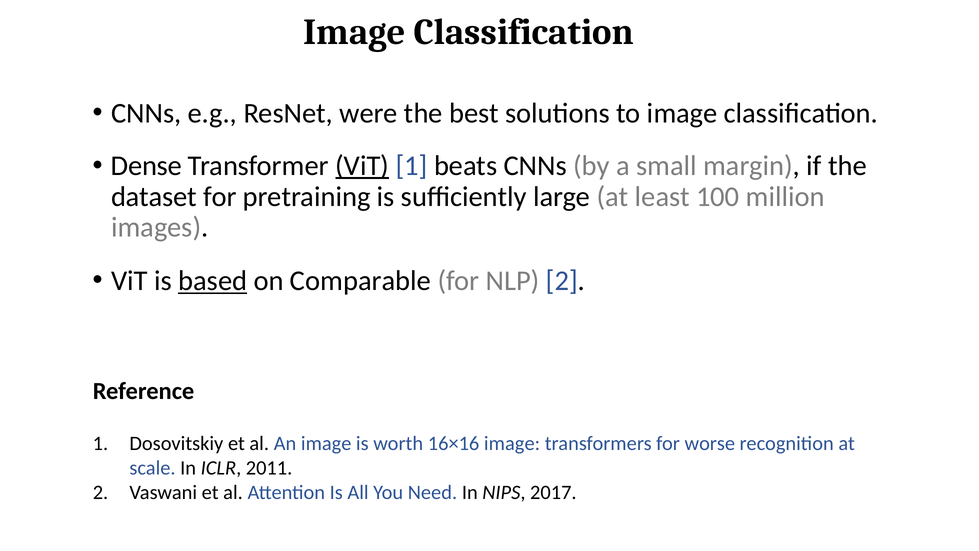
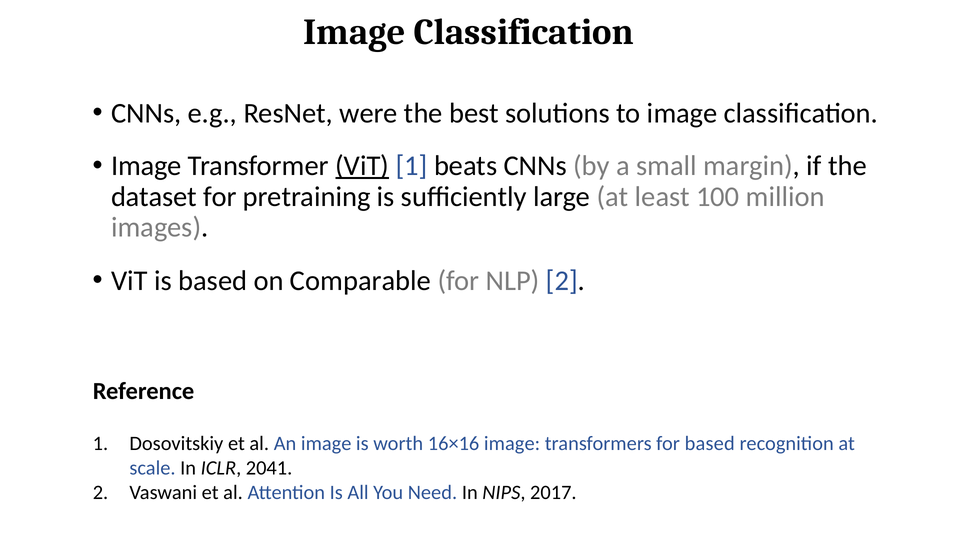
Dense at (146, 166): Dense -> Image
based at (213, 281) underline: present -> none
for worse: worse -> based
2011: 2011 -> 2041
